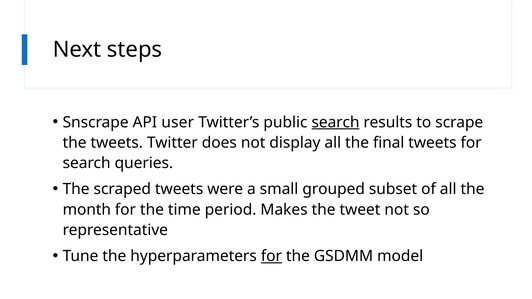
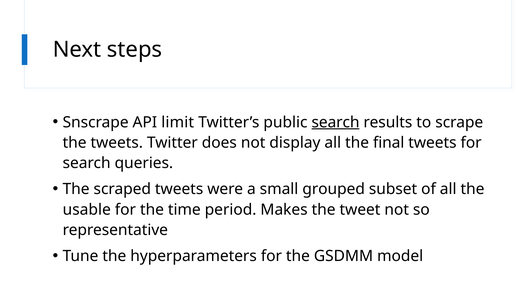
user: user -> limit
month: month -> usable
for at (271, 256) underline: present -> none
